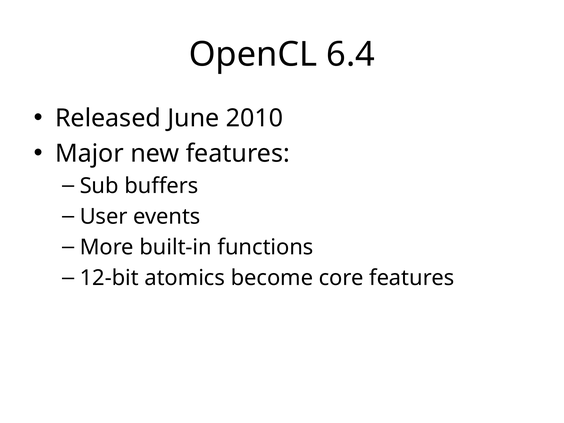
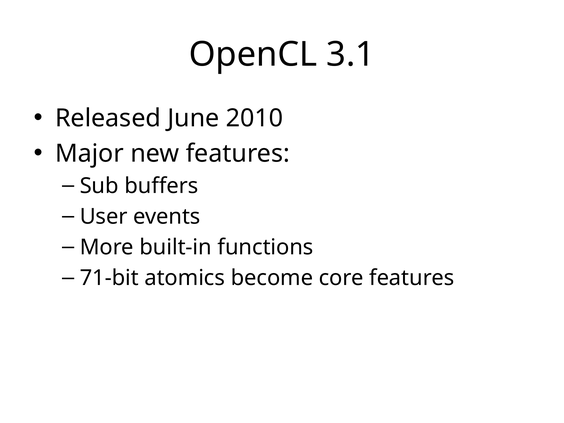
6.4: 6.4 -> 3.1
12-bit: 12-bit -> 71-bit
